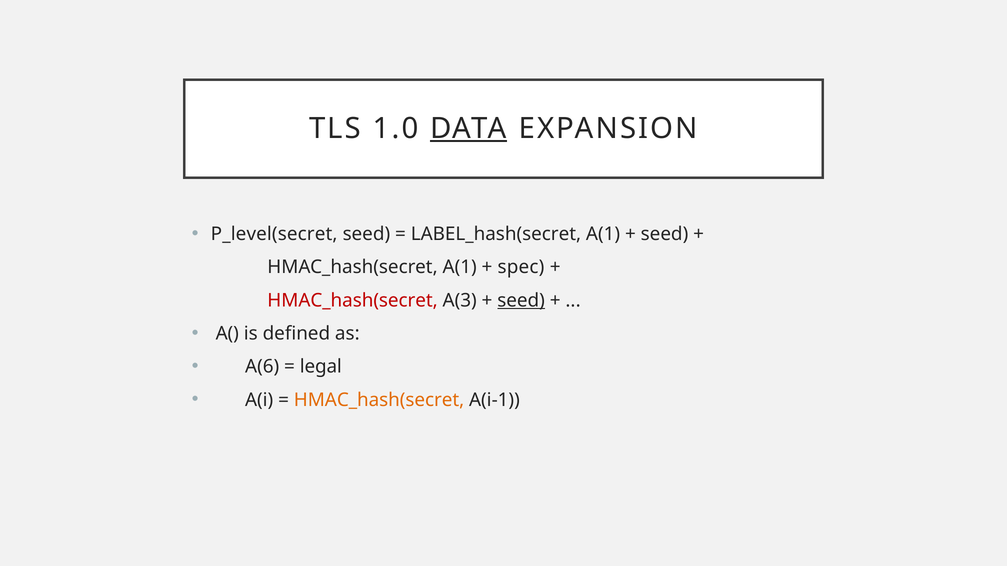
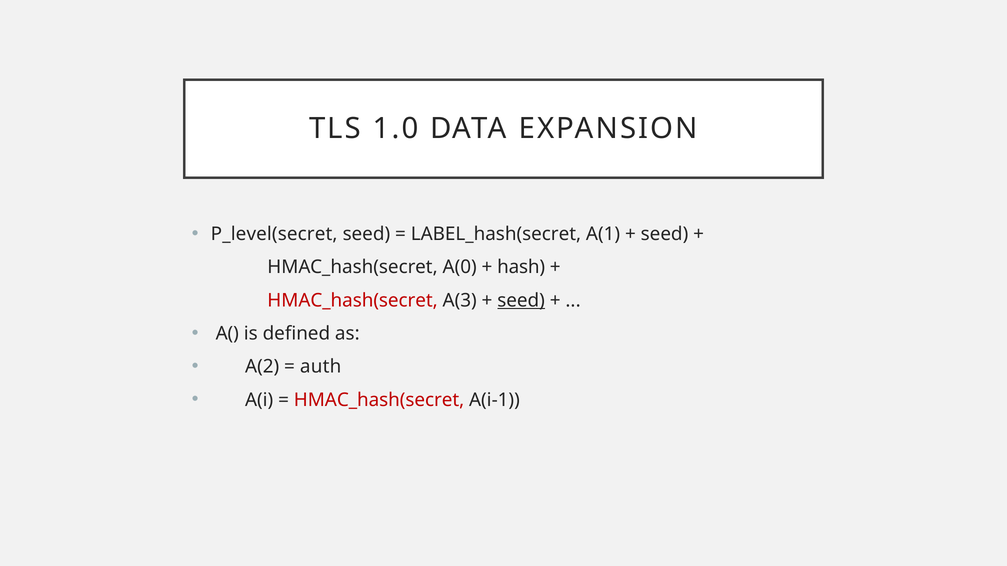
DATA underline: present -> none
HMAC_hash(secret A(1: A(1 -> A(0
spec: spec -> hash
A(6: A(6 -> A(2
legal: legal -> auth
HMAC_hash(secret at (379, 400) colour: orange -> red
